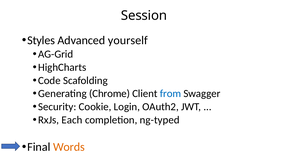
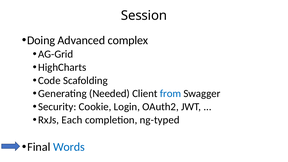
Styles: Styles -> Doing
yourself: yourself -> complex
Chrome: Chrome -> Needed
Words colour: orange -> blue
